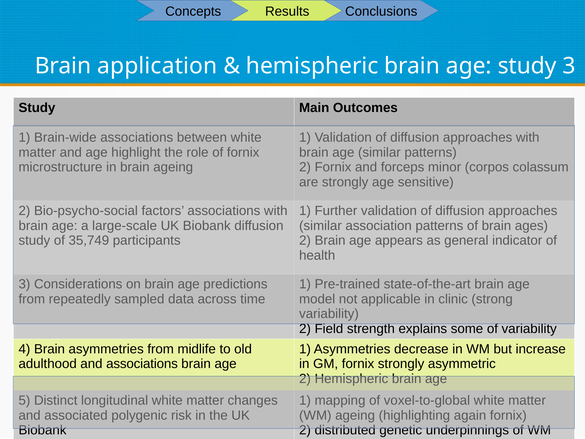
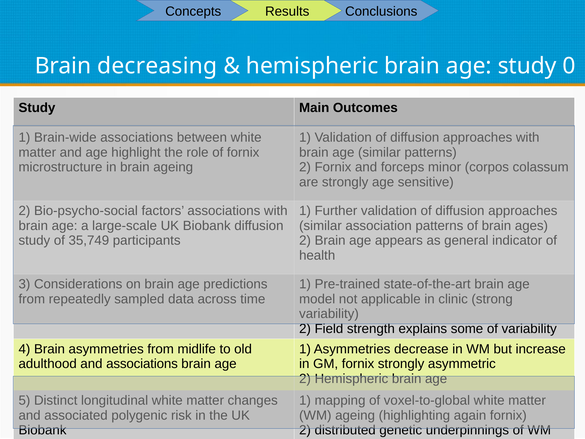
application: application -> decreasing
study 3: 3 -> 0
